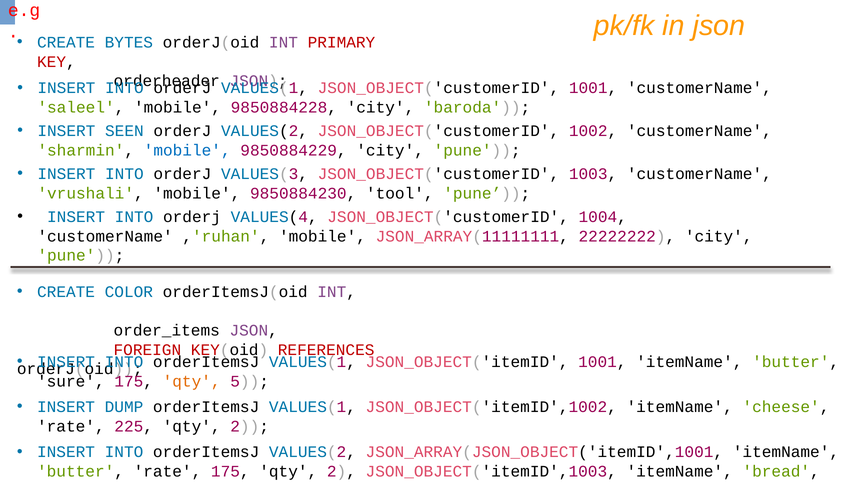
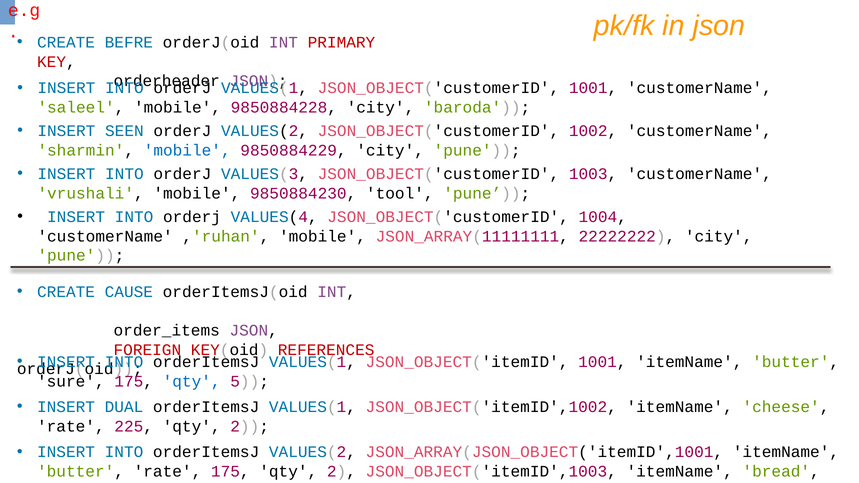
BYTES: BYTES -> BEFRE
COLOR: COLOR -> CAUSE
qty at (192, 381) colour: orange -> blue
DUMP: DUMP -> DUAL
